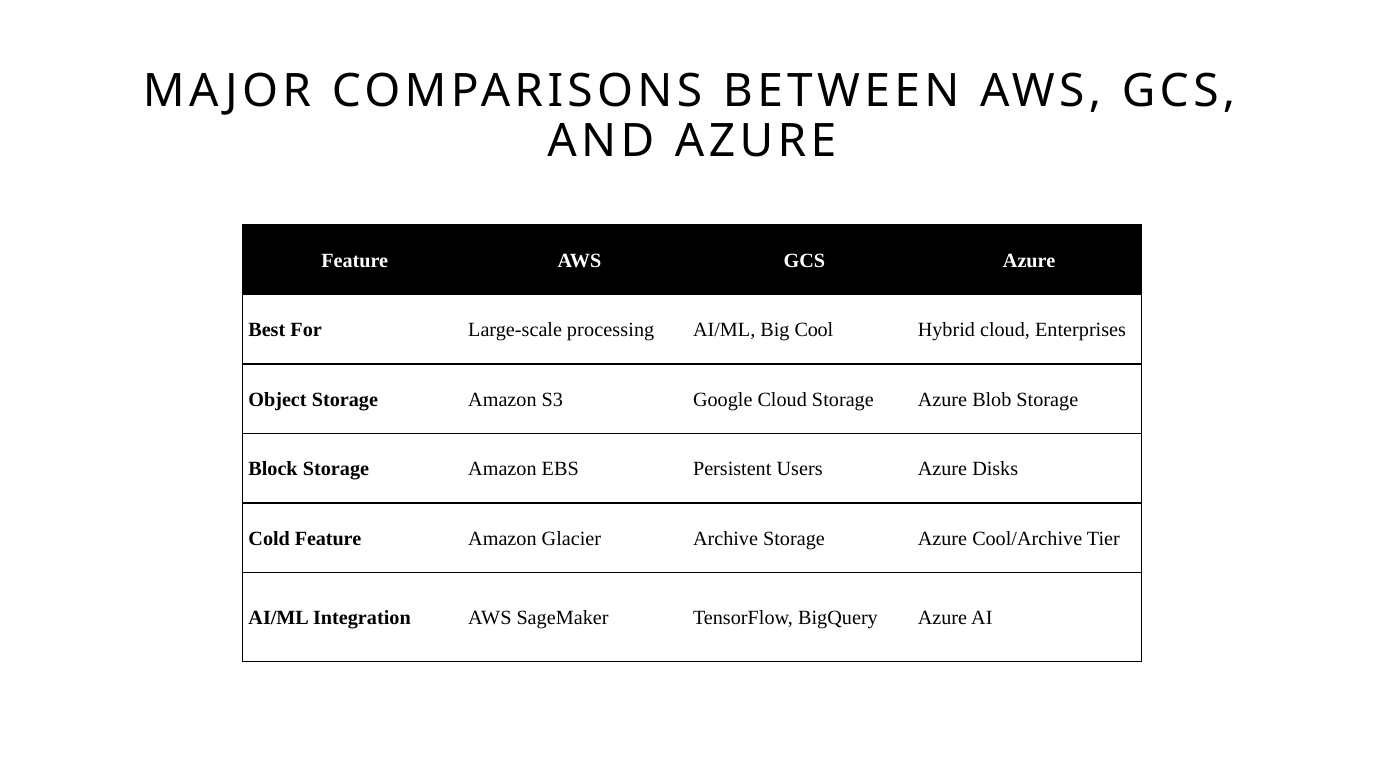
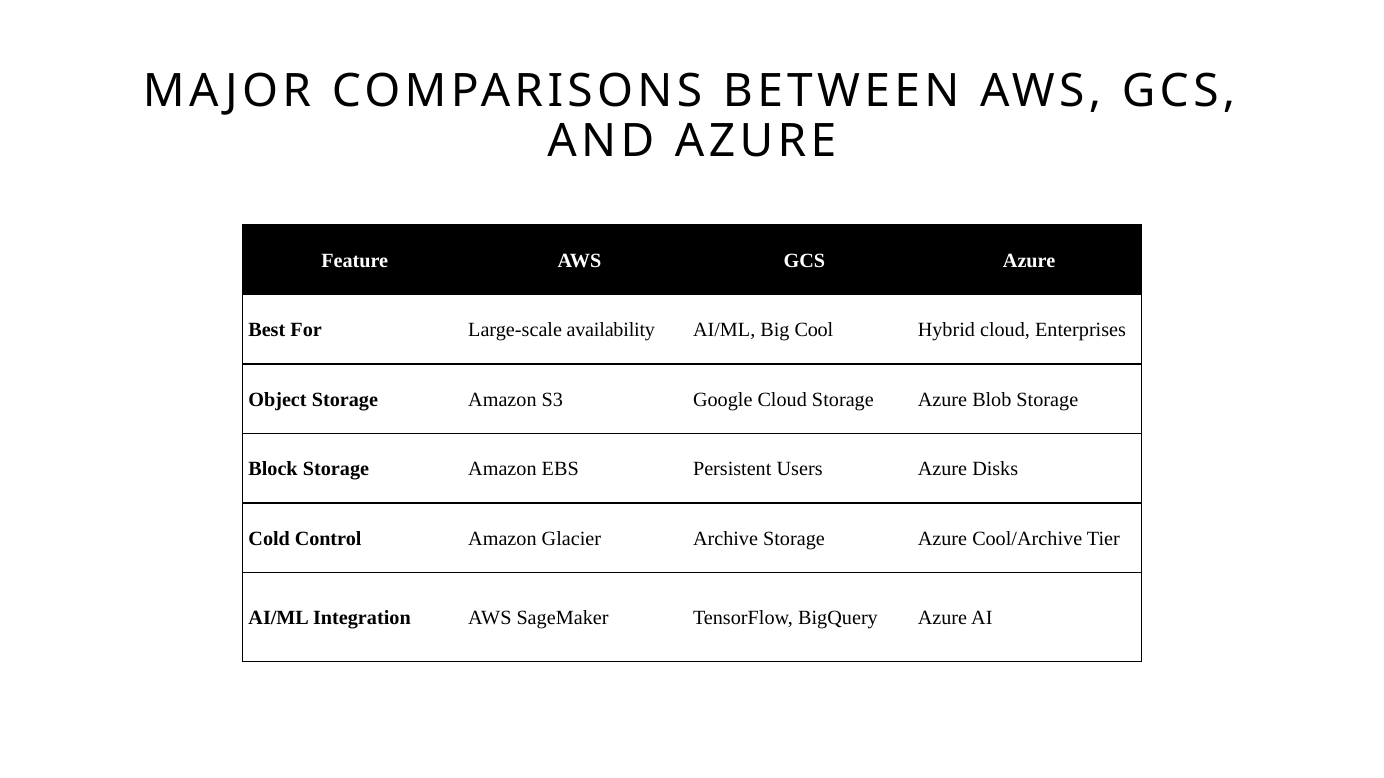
processing: processing -> availability
Cold Feature: Feature -> Control
